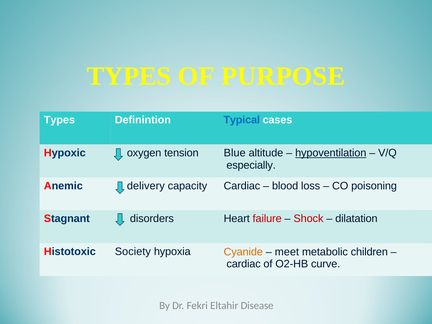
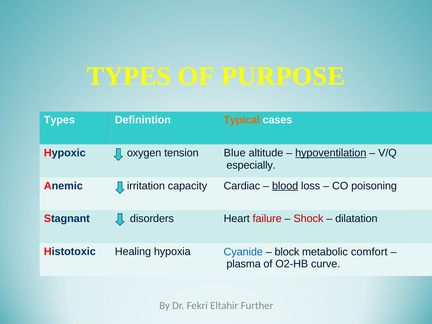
Typical colour: blue -> orange
delivery: delivery -> irritation
blood underline: none -> present
Society: Society -> Healing
Cyanide colour: orange -> blue
meet: meet -> block
children: children -> comfort
cardiac at (244, 264): cardiac -> plasma
Disease: Disease -> Further
